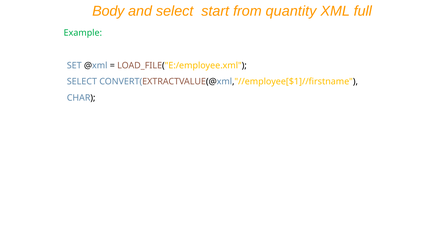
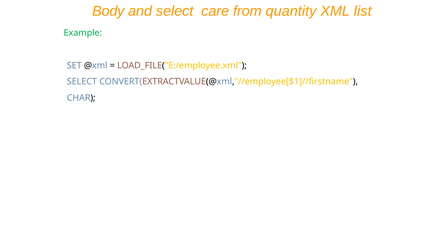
start: start -> care
full: full -> list
